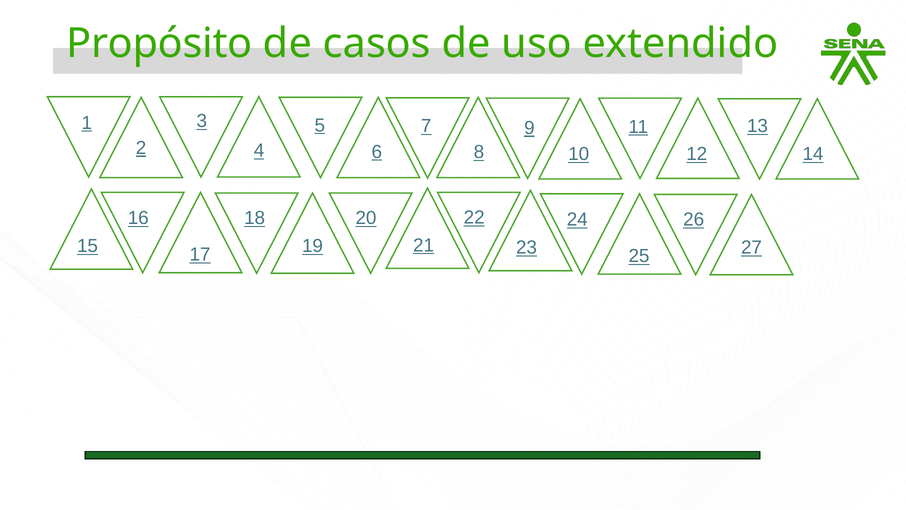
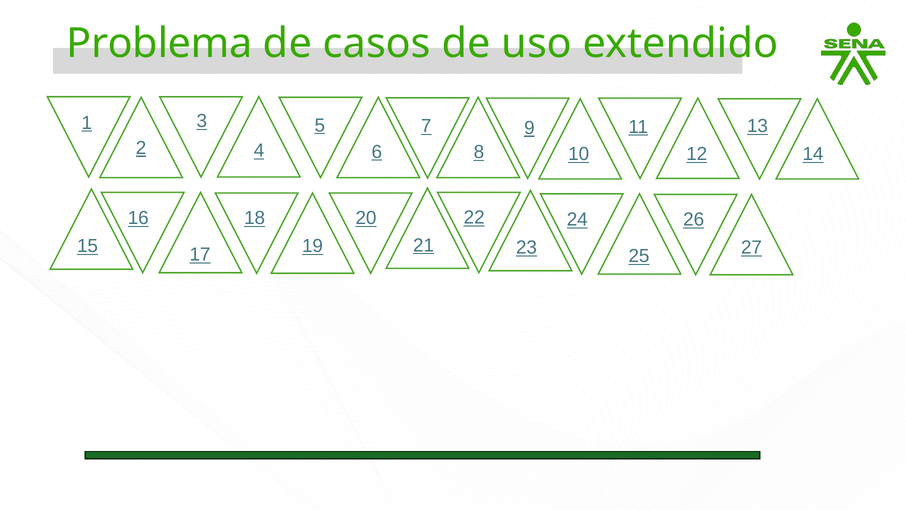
Propósito: Propósito -> Problema
